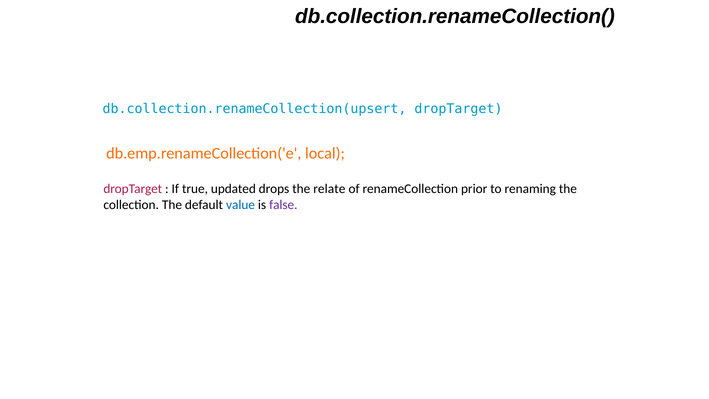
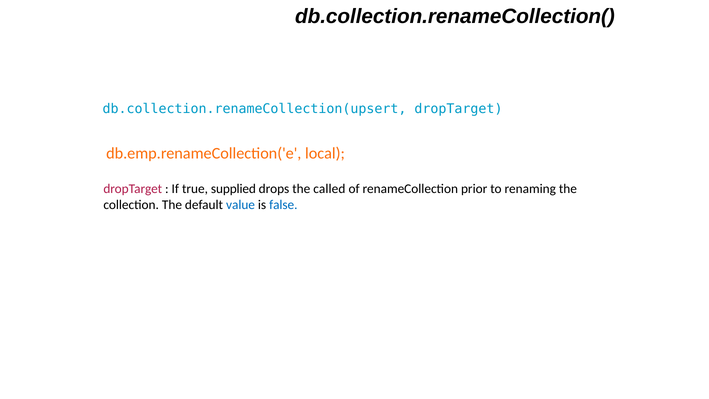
updated: updated -> supplied
relate: relate -> called
false colour: purple -> blue
